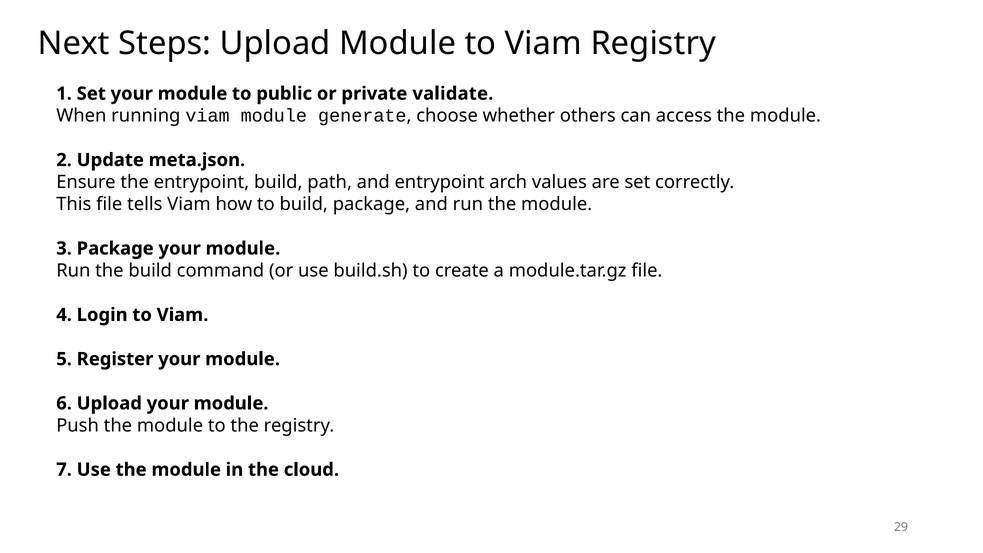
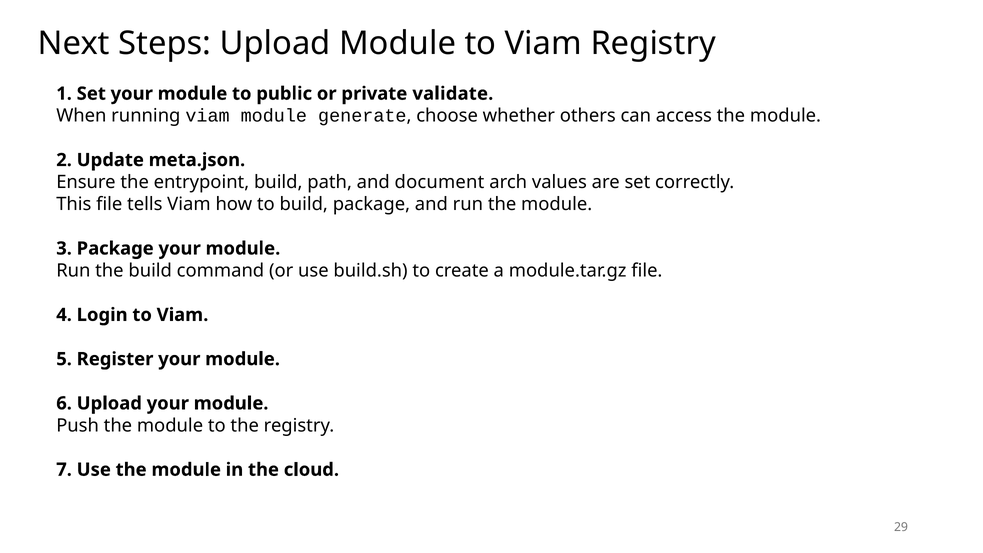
and entrypoint: entrypoint -> document
